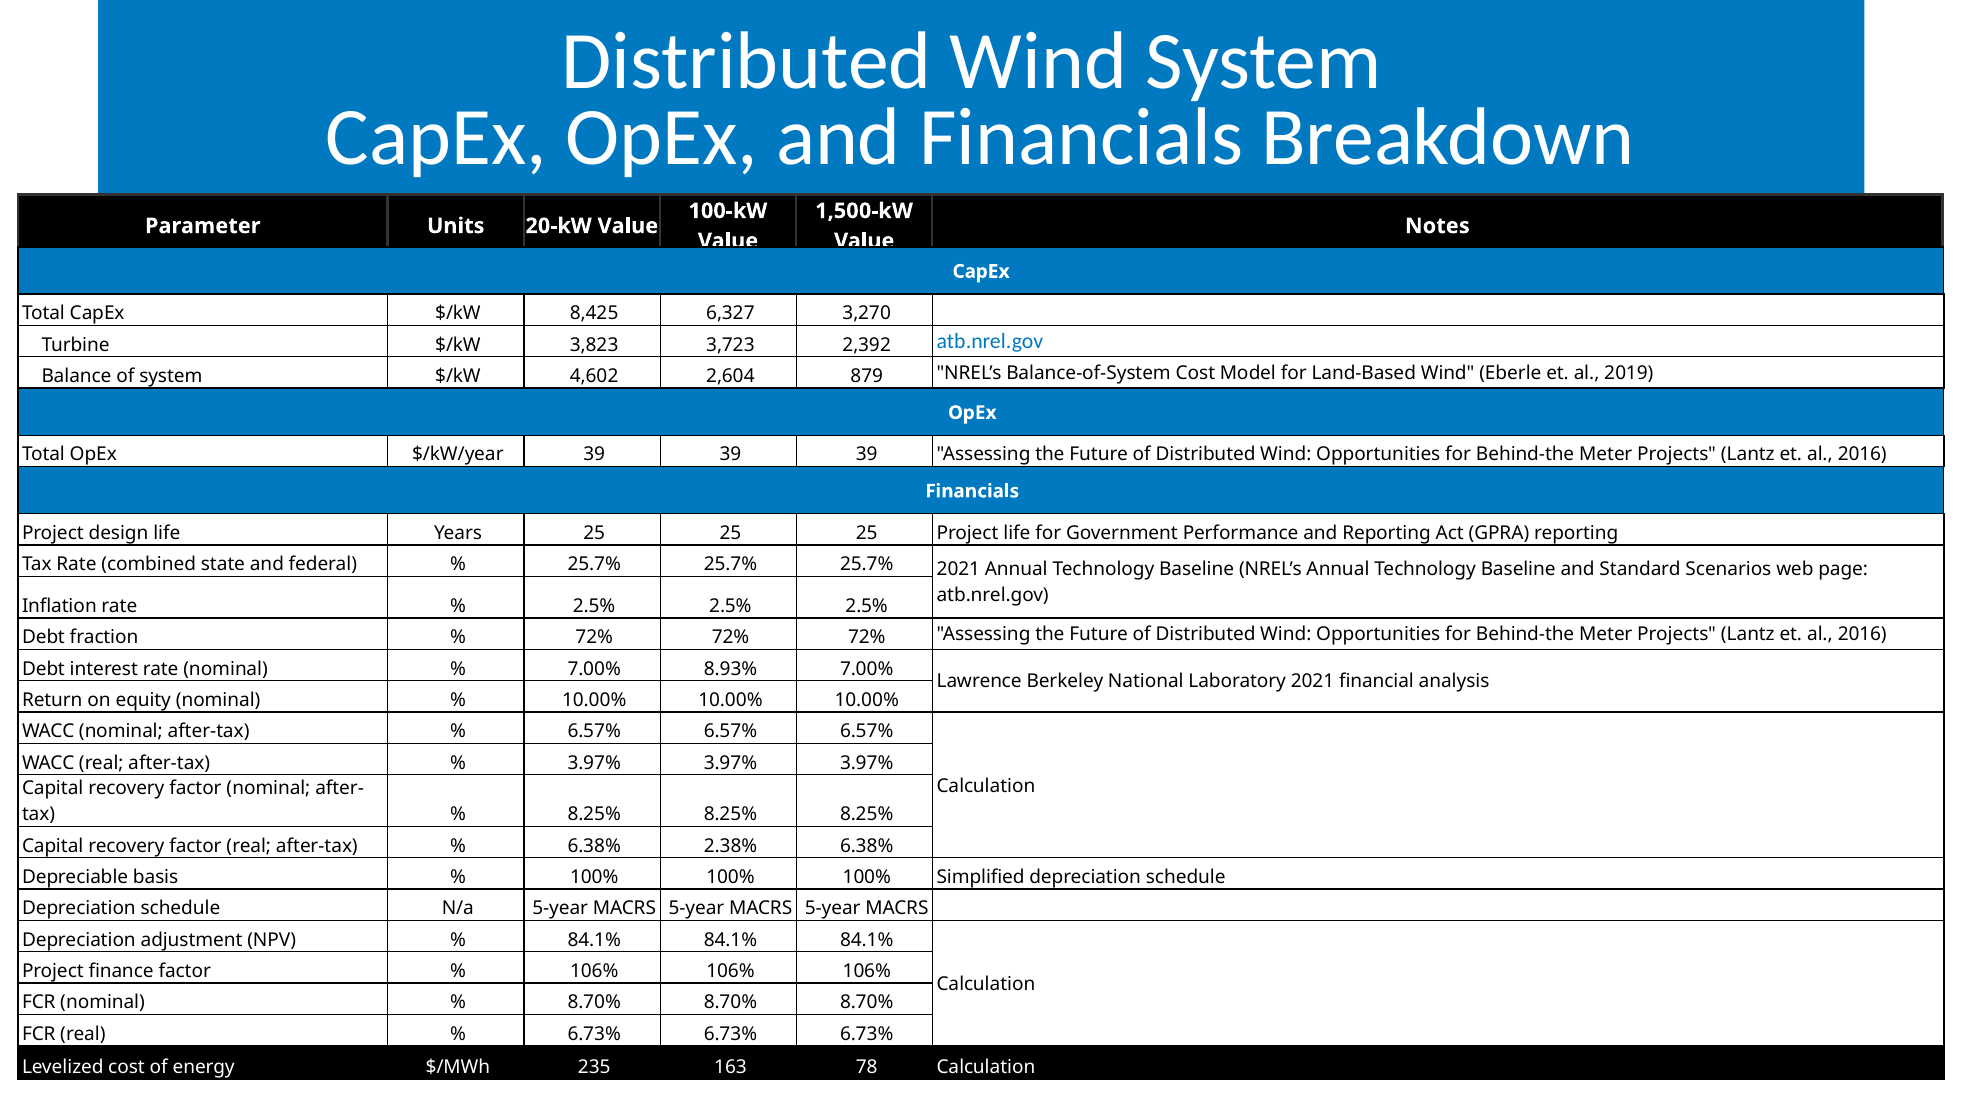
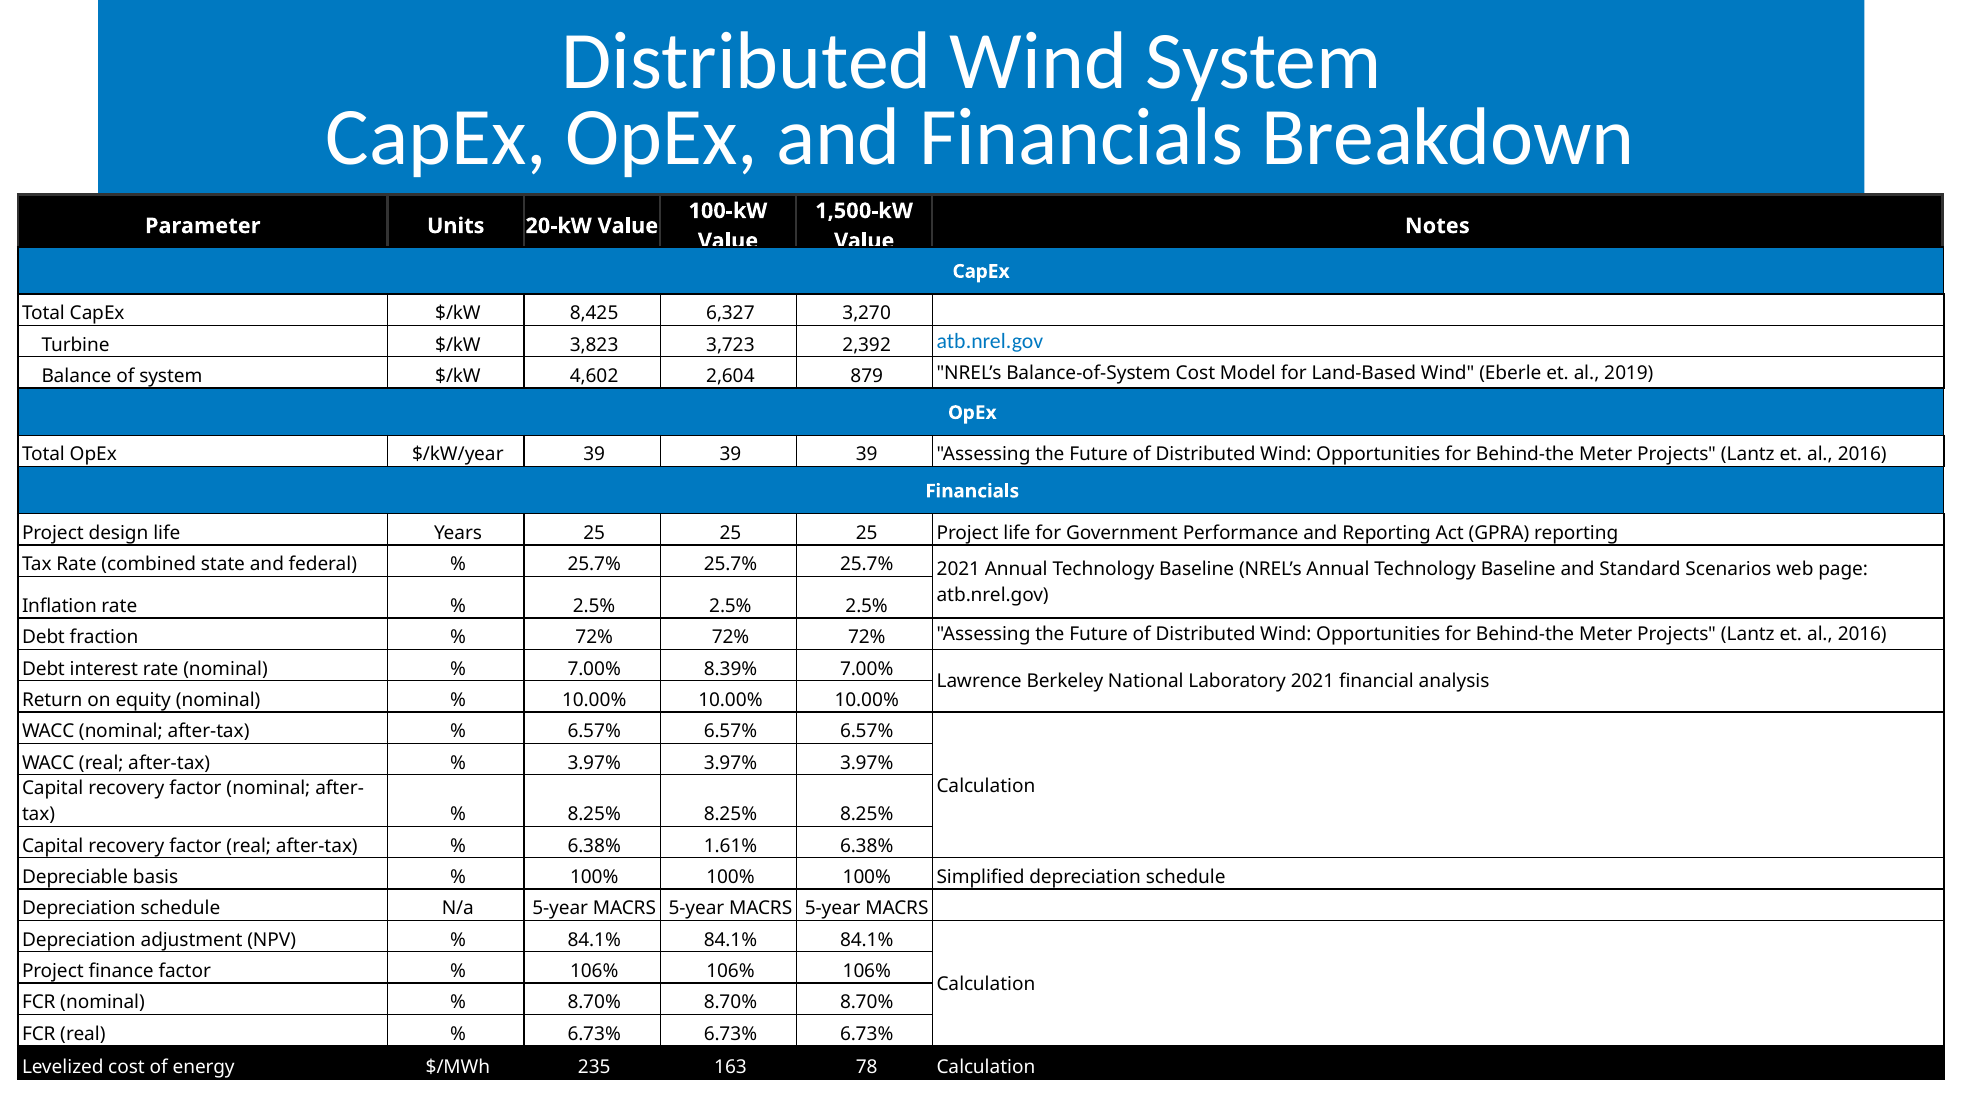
8.93%: 8.93% -> 8.39%
2.38%: 2.38% -> 1.61%
